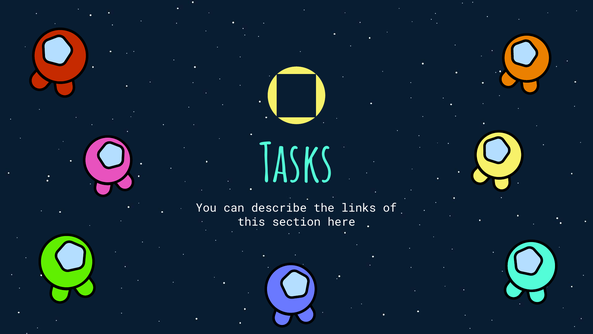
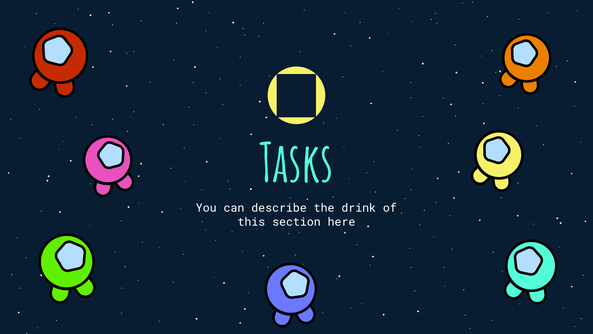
links: links -> drink
